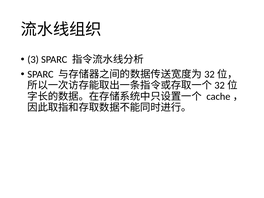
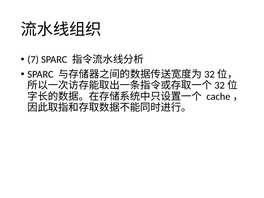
3: 3 -> 7
